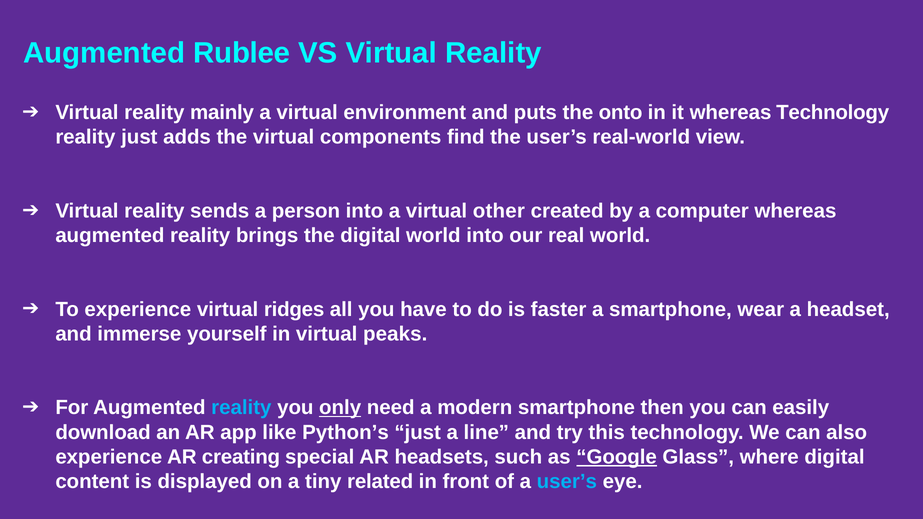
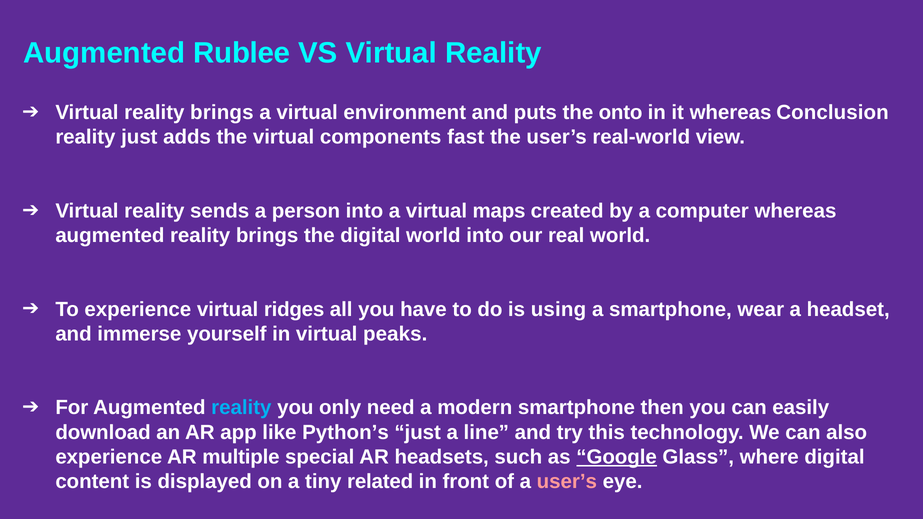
Virtual reality mainly: mainly -> brings
whereas Technology: Technology -> Conclusion
find: find -> fast
other: other -> maps
faster: faster -> using
only underline: present -> none
creating: creating -> multiple
user’s at (567, 482) colour: light blue -> pink
